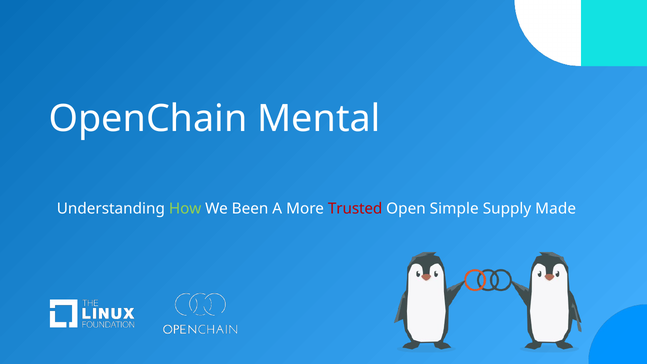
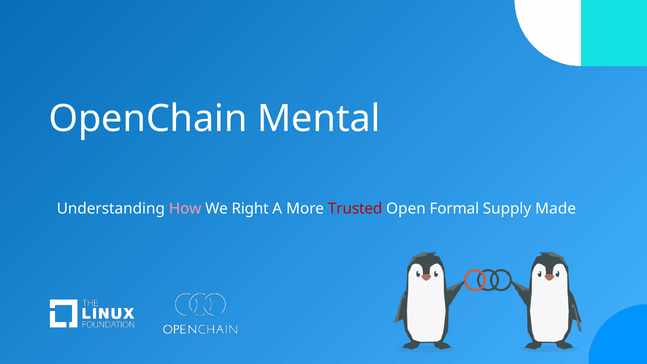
How colour: light green -> pink
Been: Been -> Right
Simple: Simple -> Formal
